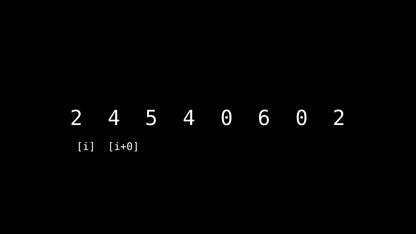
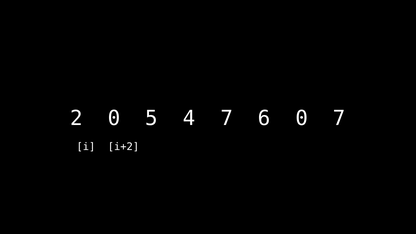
2 4: 4 -> 0
4 0: 0 -> 7
0 2: 2 -> 7
i+0: i+0 -> i+2
